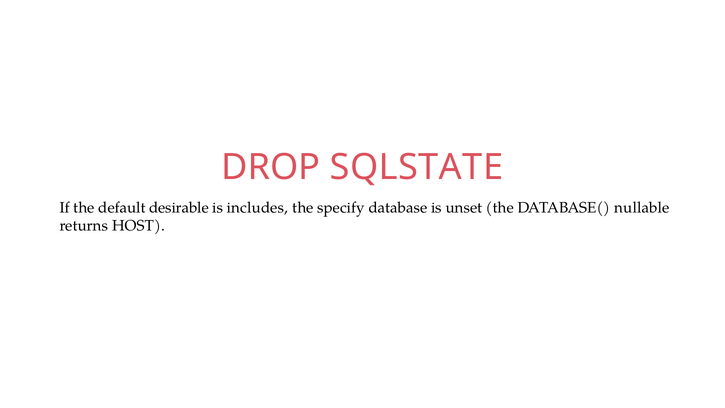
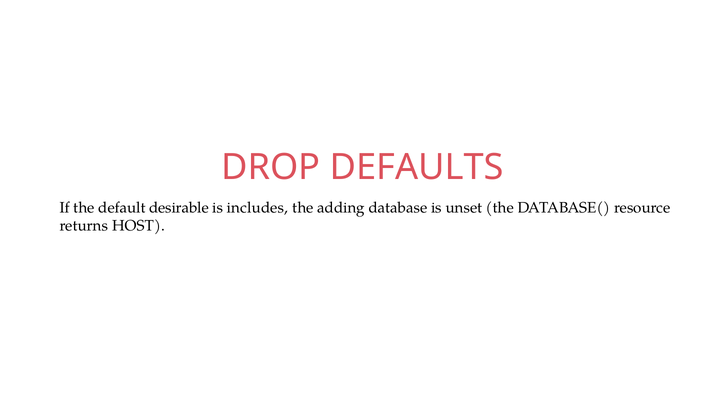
SQLSTATE: SQLSTATE -> DEFAULTS
specify: specify -> adding
nullable: nullable -> resource
